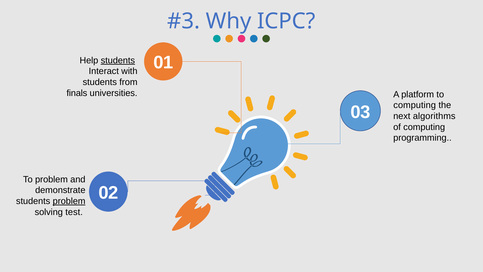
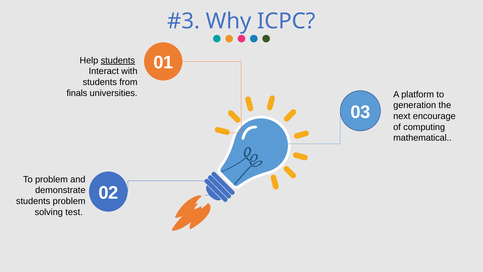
computing at (415, 105): computing -> generation
algorithms: algorithms -> encourage
programming: programming -> mathematical
problem at (69, 201) underline: present -> none
